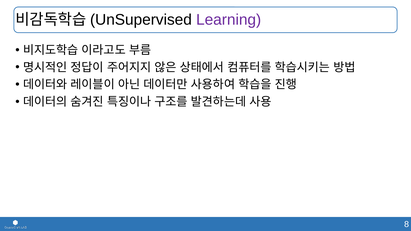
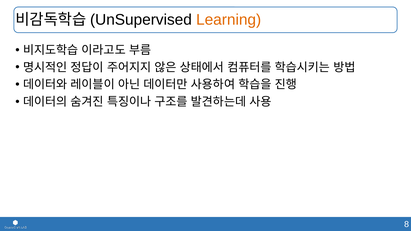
Learning colour: purple -> orange
